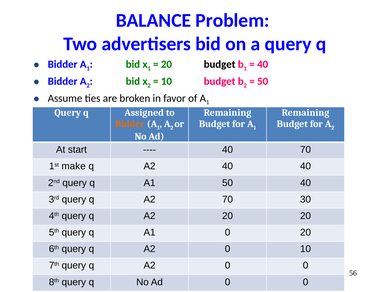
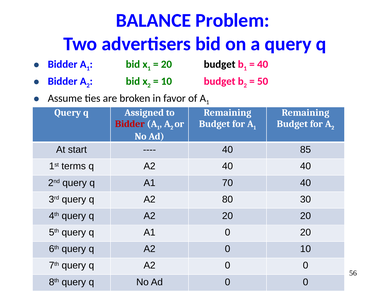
Bidder at (130, 124) colour: orange -> red
40 70: 70 -> 85
make: make -> terms
A1 50: 50 -> 70
A2 70: 70 -> 80
